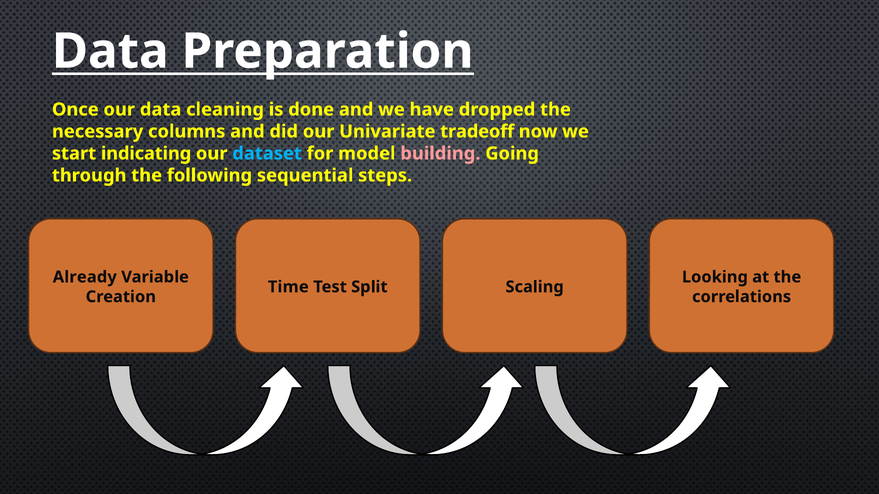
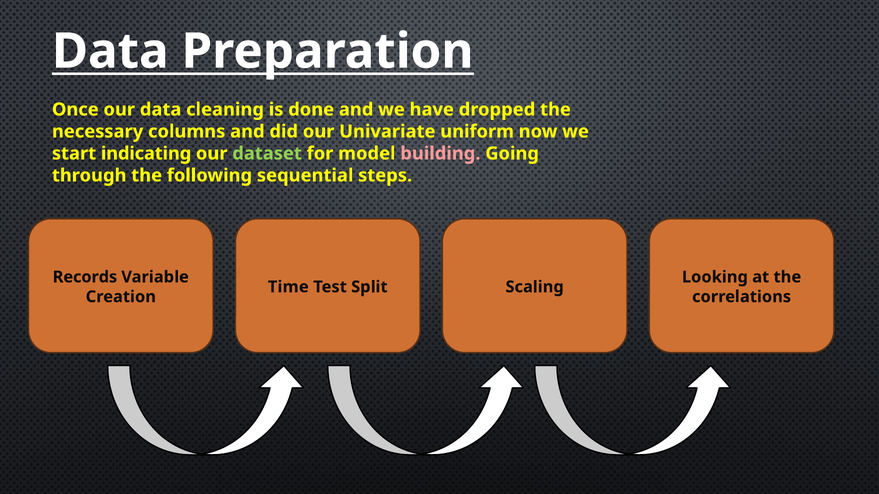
tradeoff: tradeoff -> uniform
dataset colour: light blue -> light green
Already: Already -> Records
